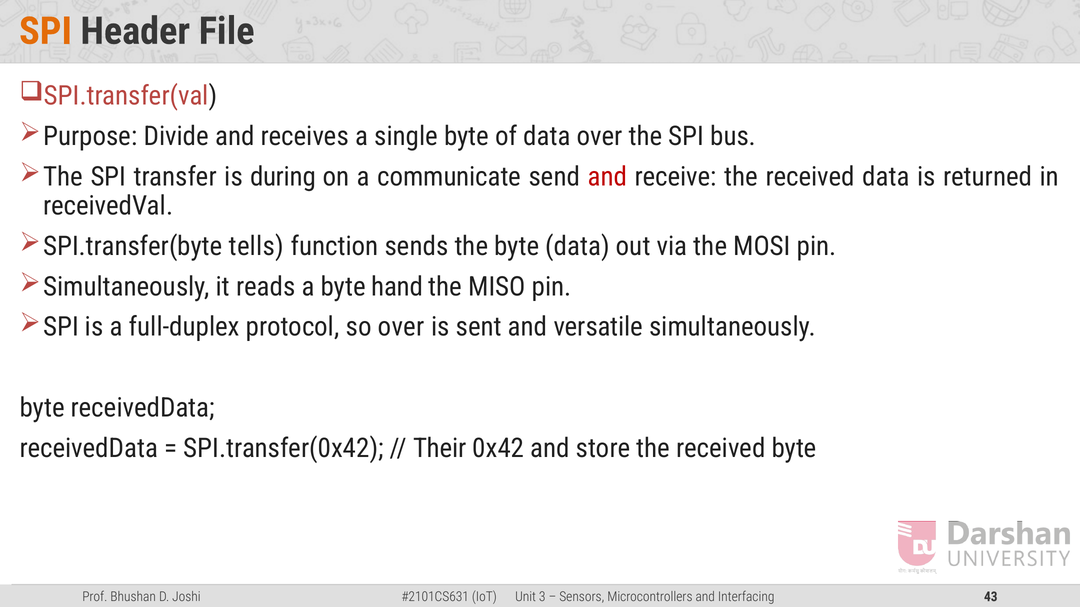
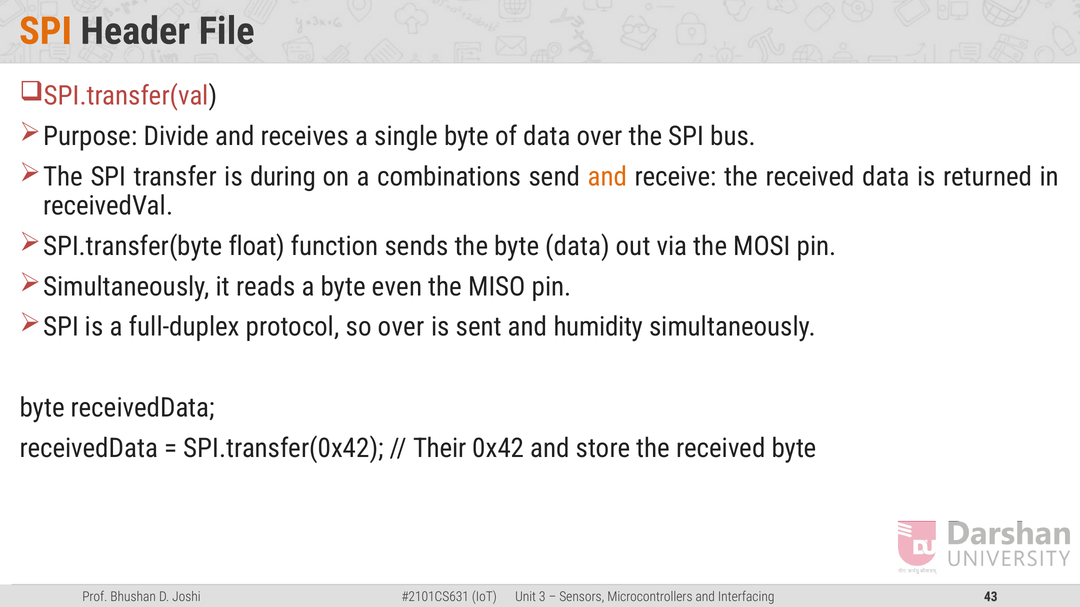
communicate: communicate -> combinations
and at (607, 177) colour: red -> orange
tells: tells -> float
hand: hand -> even
versatile: versatile -> humidity
